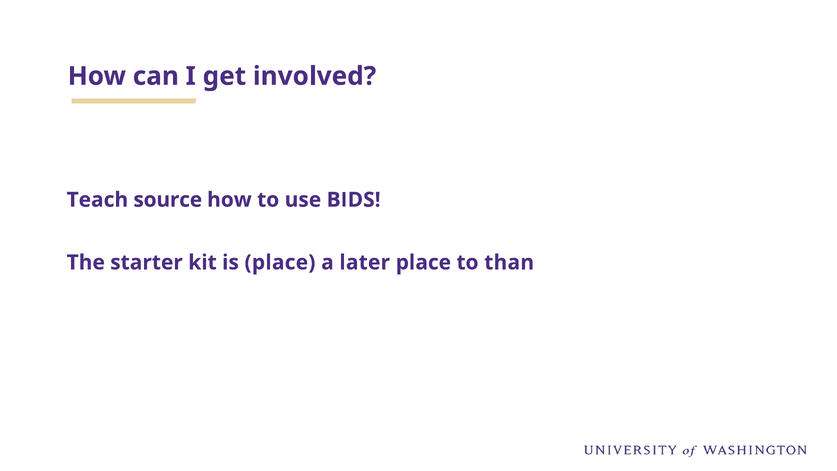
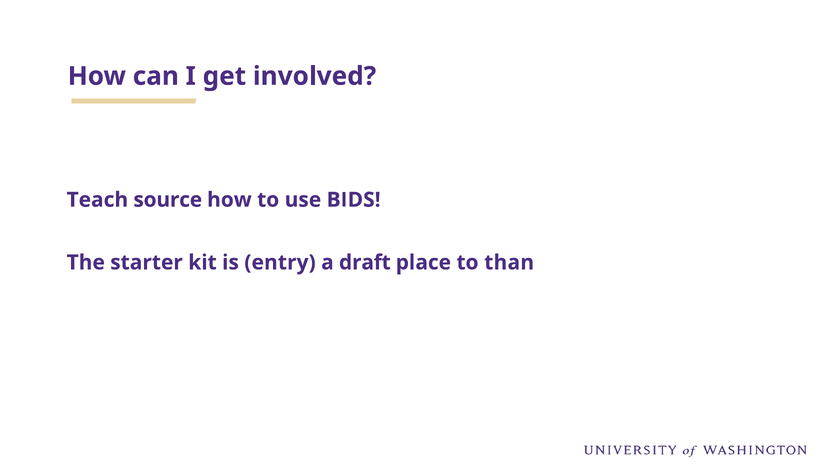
is place: place -> entry
later: later -> draft
